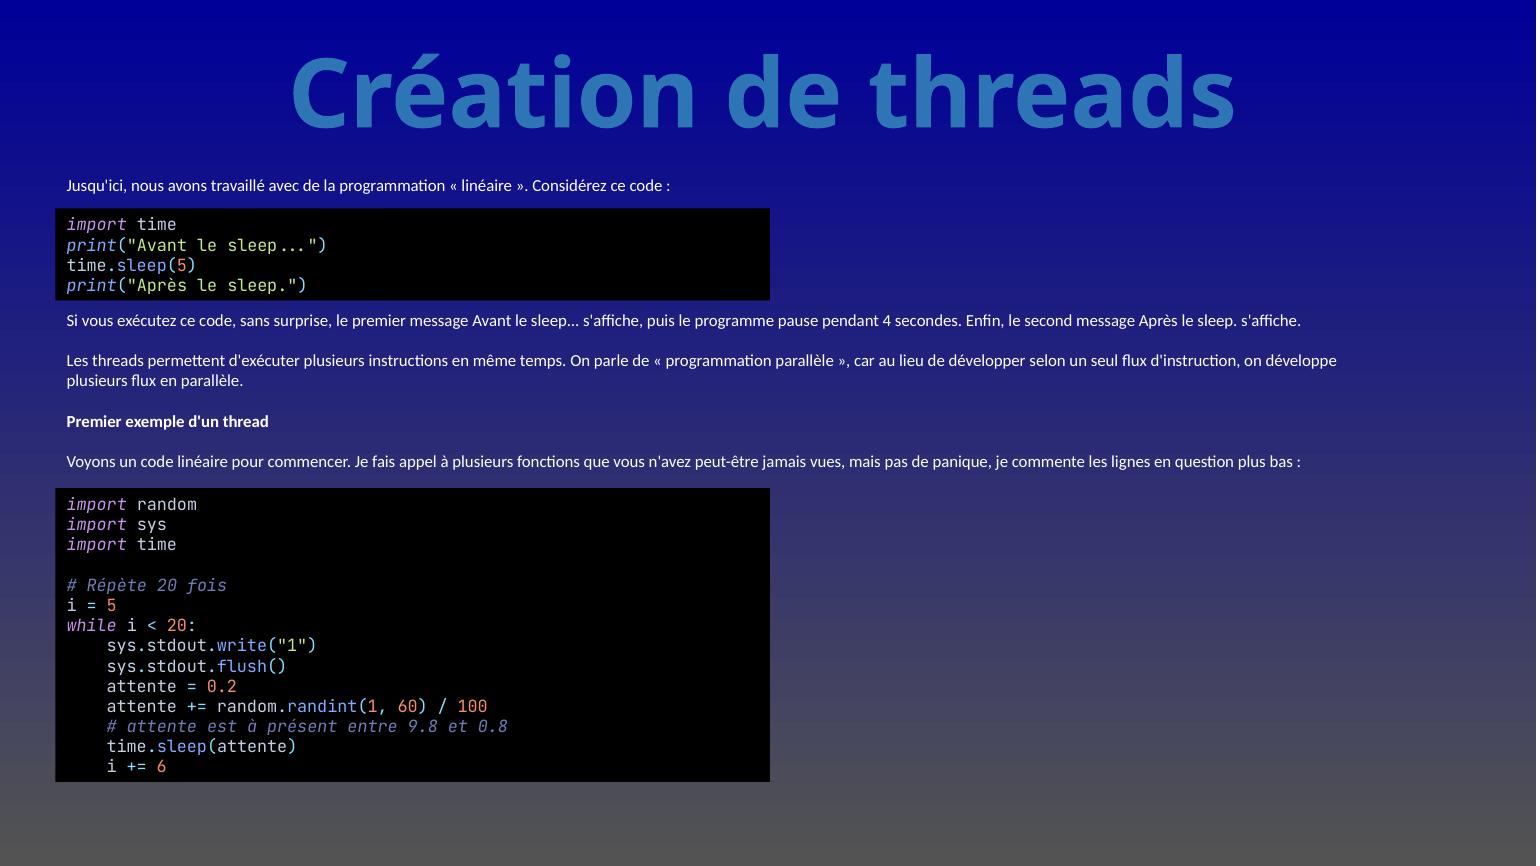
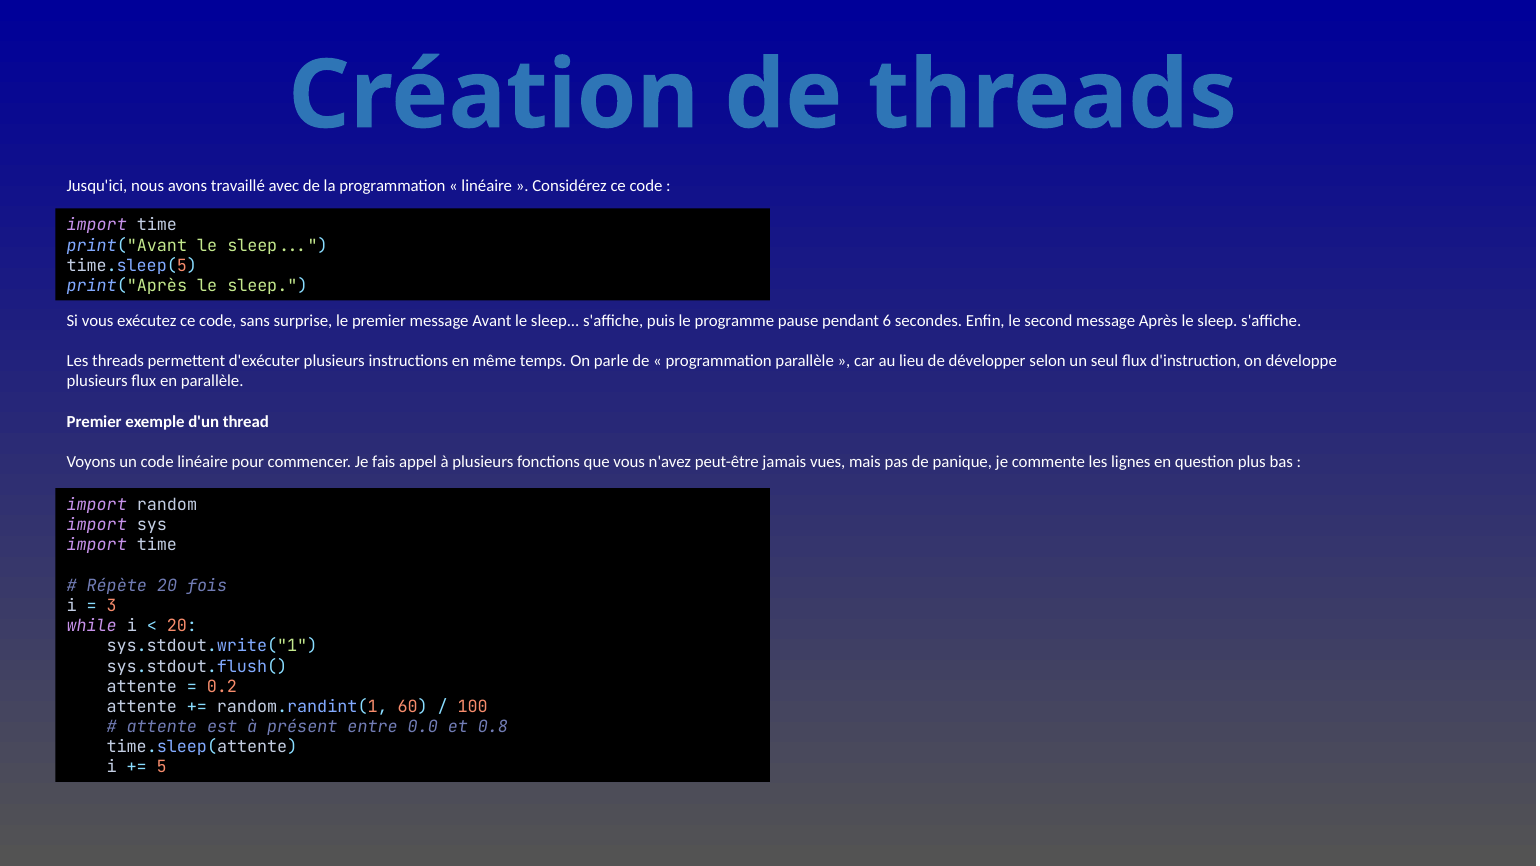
4: 4 -> 6
5: 5 -> 3
9.8: 9.8 -> 0.0
6: 6 -> 5
